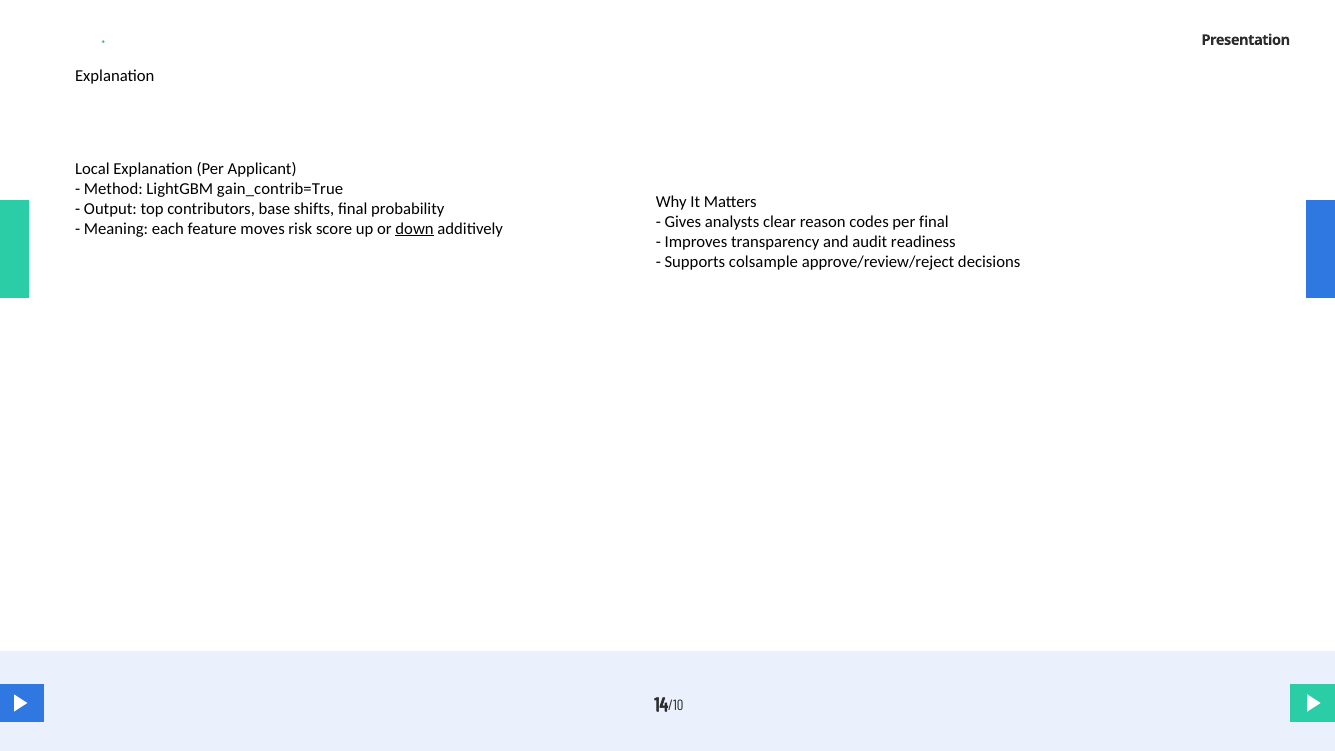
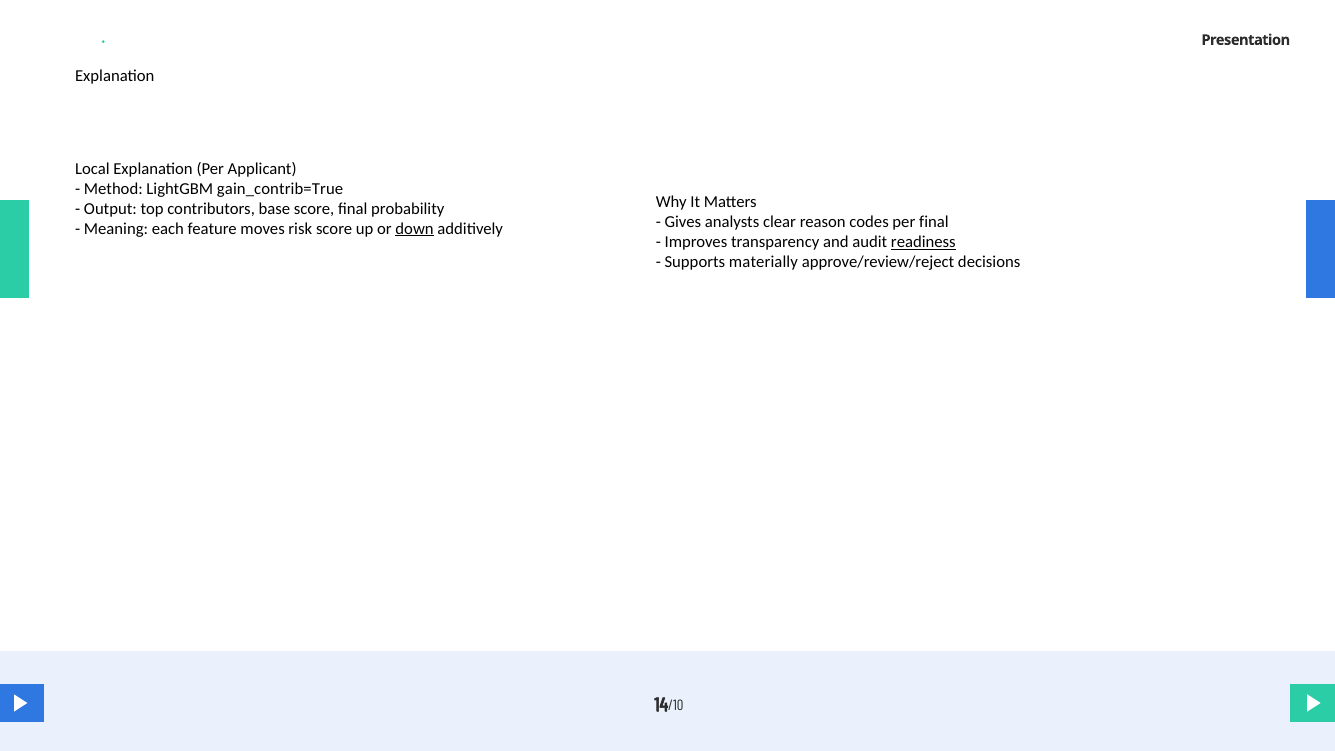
base shifts: shifts -> score
readiness underline: none -> present
colsample: colsample -> materially
